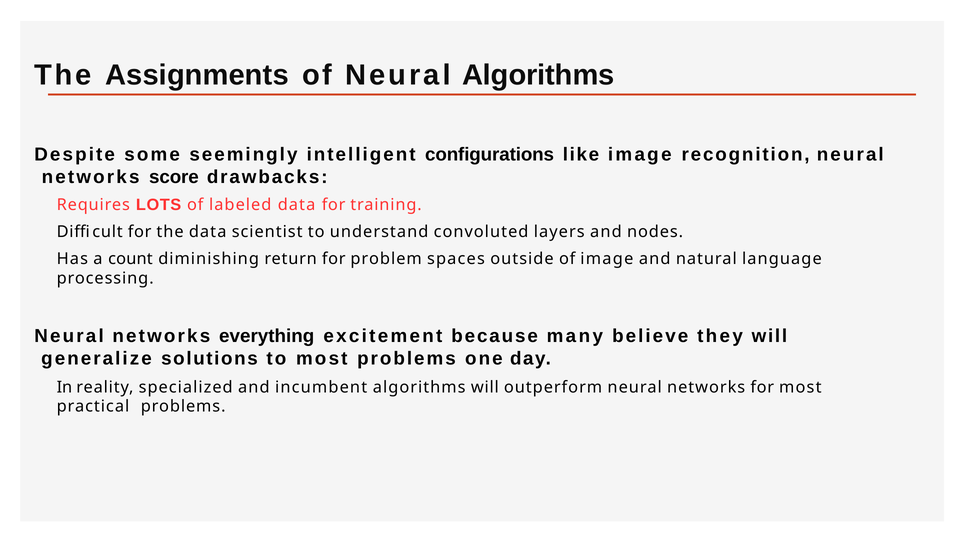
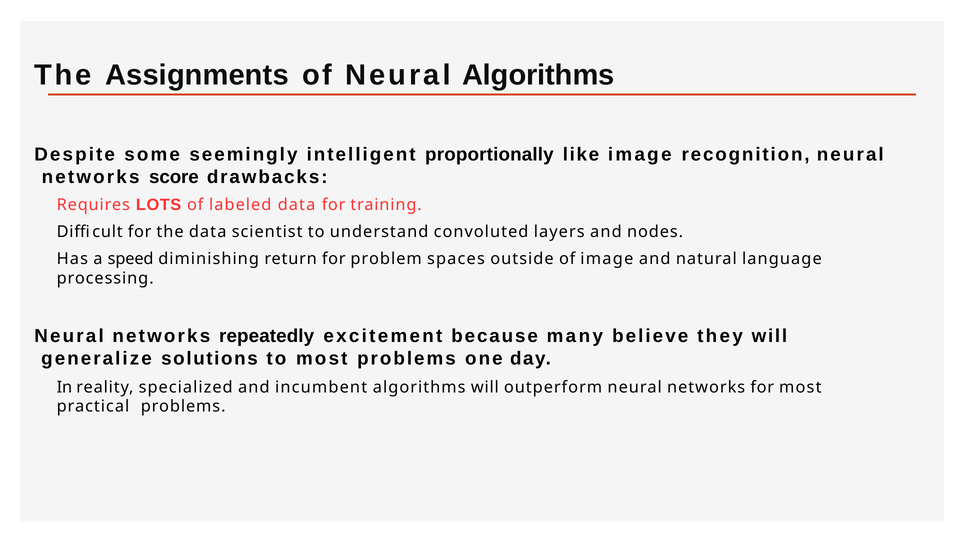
configurations: configurations -> proportionally
count: count -> speed
everything: everything -> repeatedly
